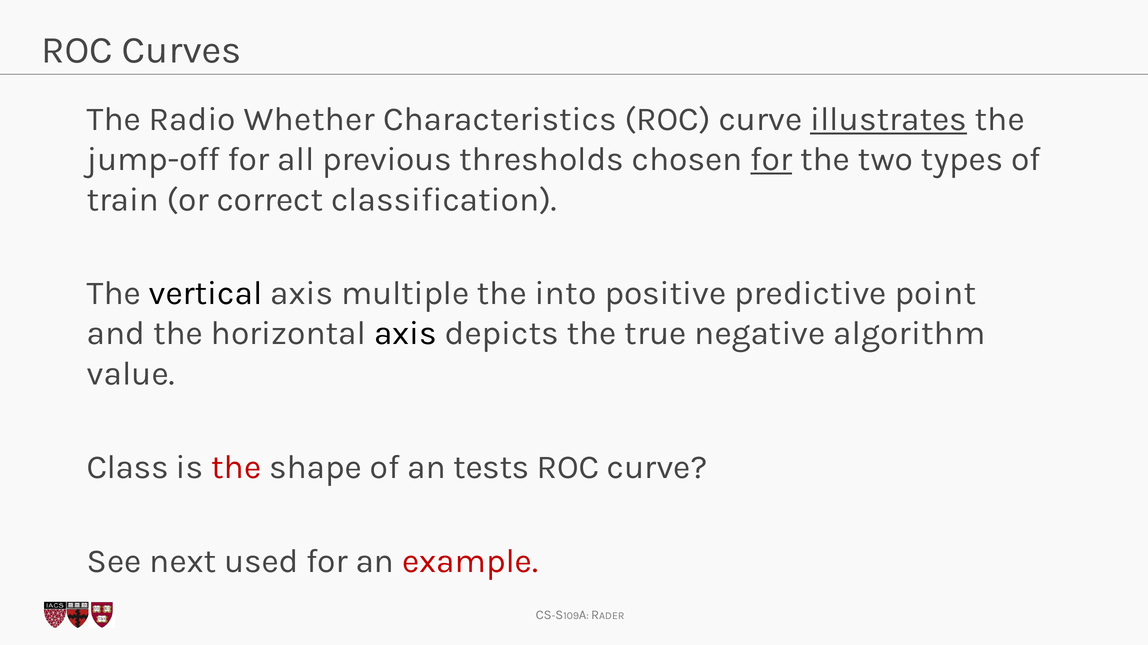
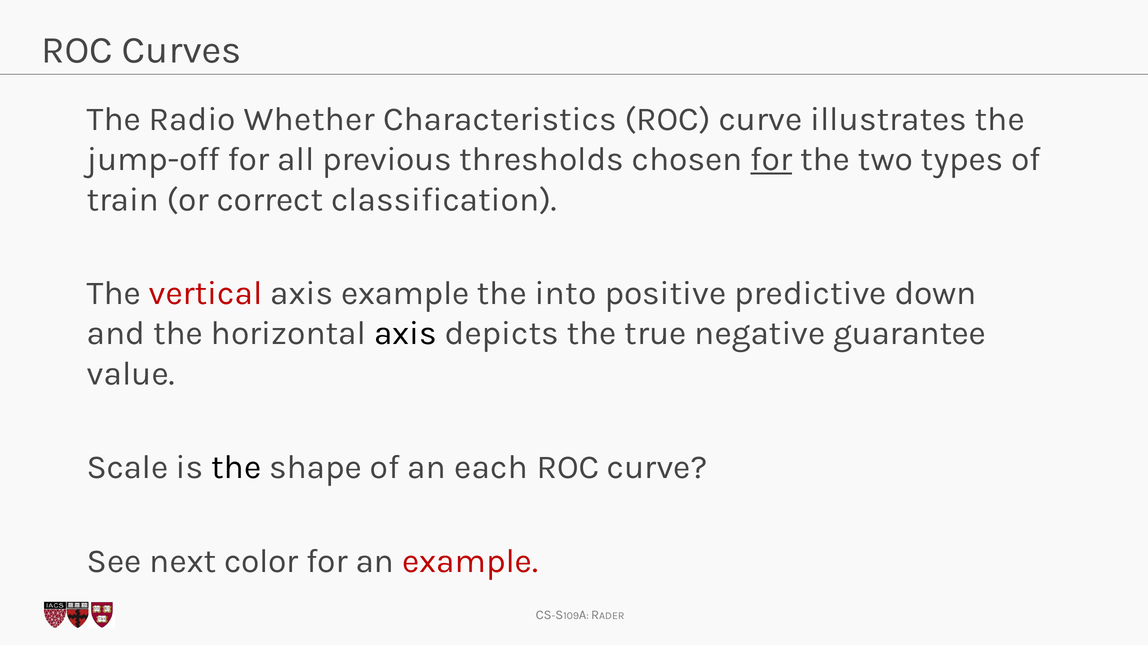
illustrates underline: present -> none
vertical colour: black -> red
axis multiple: multiple -> example
point: point -> down
algorithm: algorithm -> guarantee
Class: Class -> Scale
the at (236, 468) colour: red -> black
tests: tests -> each
used: used -> color
